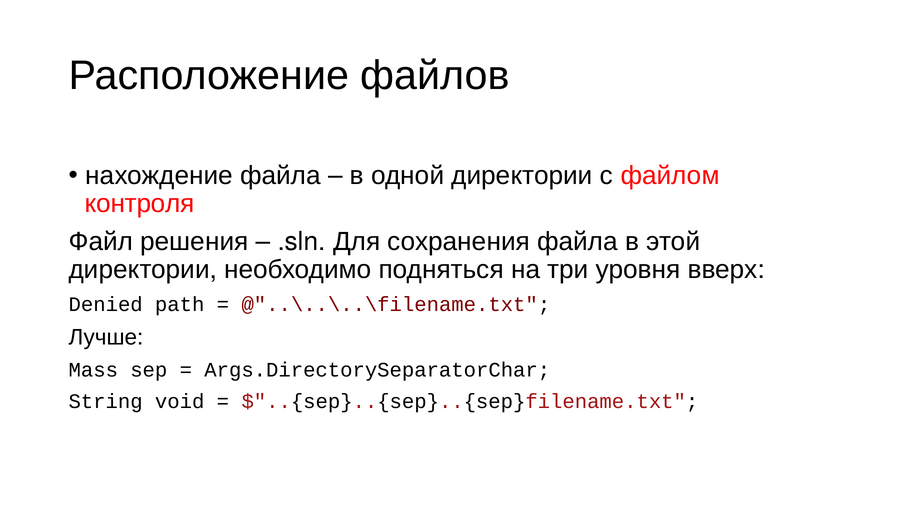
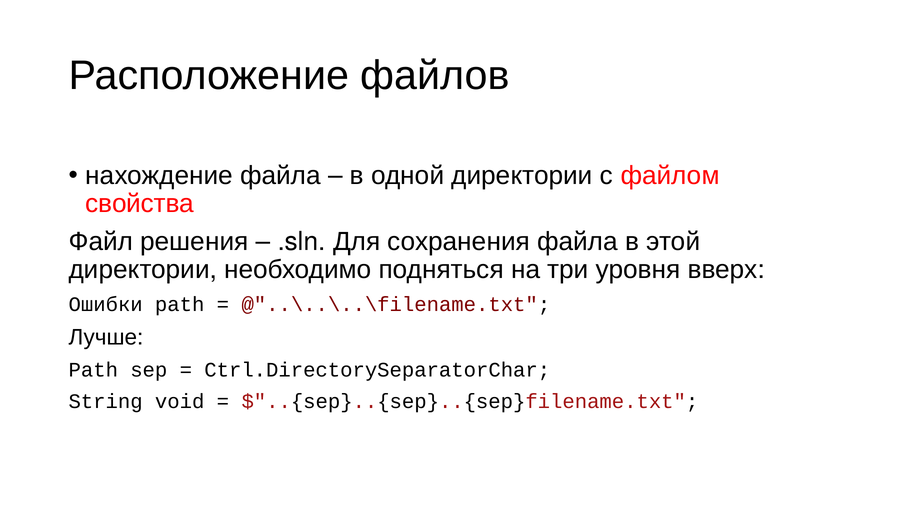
контроля: контроля -> свойства
Denied: Denied -> Ошибки
Mass at (93, 370): Mass -> Path
Args.DirectorySeparatorChar: Args.DirectorySeparatorChar -> Ctrl.DirectorySeparatorChar
